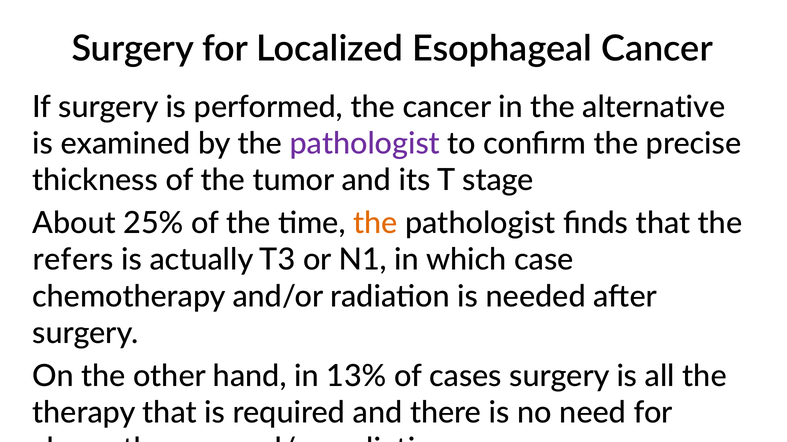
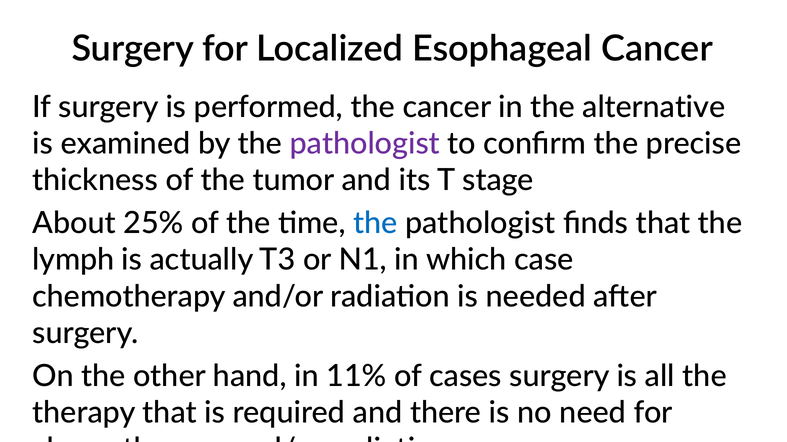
the at (375, 223) colour: orange -> blue
refers: refers -> lymph
13%: 13% -> 11%
